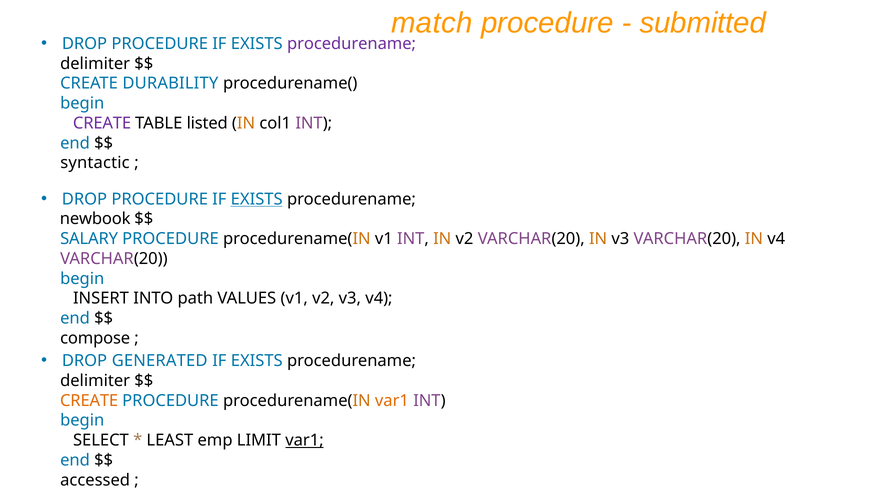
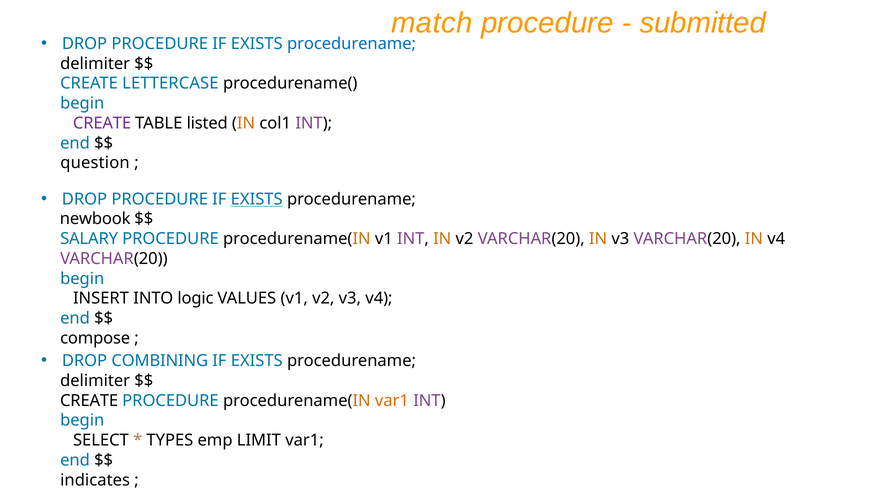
procedurename at (352, 44) colour: purple -> blue
DURABILITY: DURABILITY -> LETTERCASE
syntactic: syntactic -> question
path: path -> logic
GENERATED: GENERATED -> COMBINING
CREATE at (89, 400) colour: orange -> black
LEAST: LEAST -> TYPES
var1 at (305, 440) underline: present -> none
accessed: accessed -> indicates
